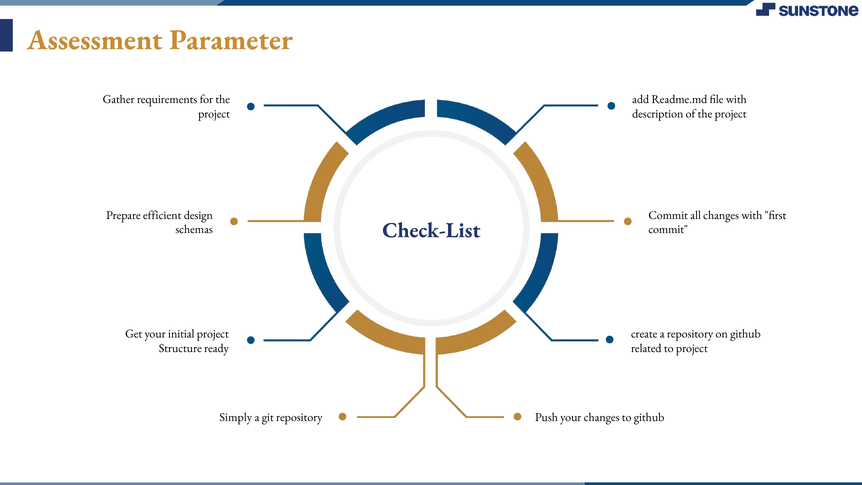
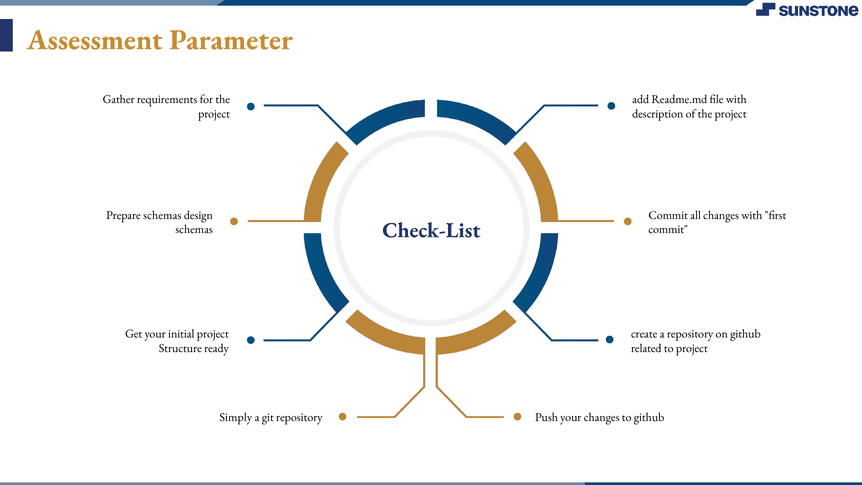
Prepare efficient: efficient -> schemas
